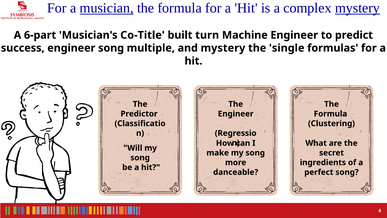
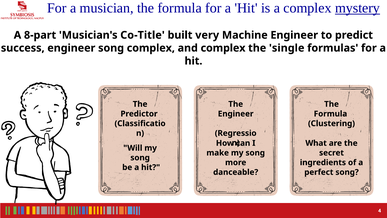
musician underline: present -> none
6-part: 6-part -> 8-part
turn: turn -> very
song multiple: multiple -> complex
and mystery: mystery -> complex
